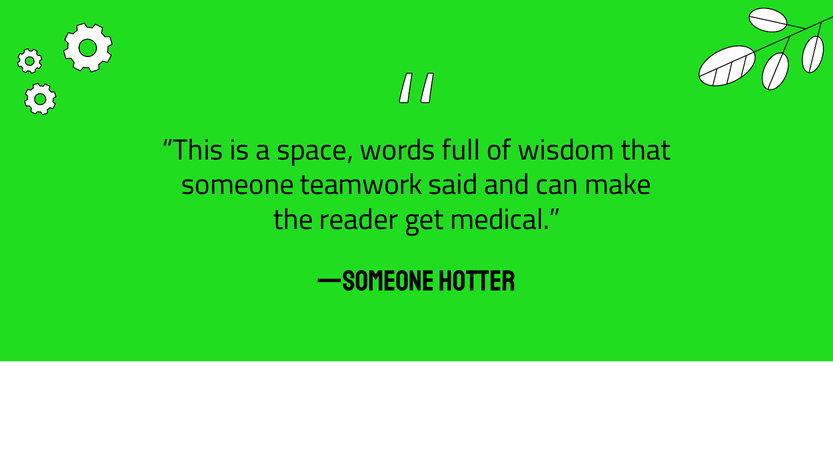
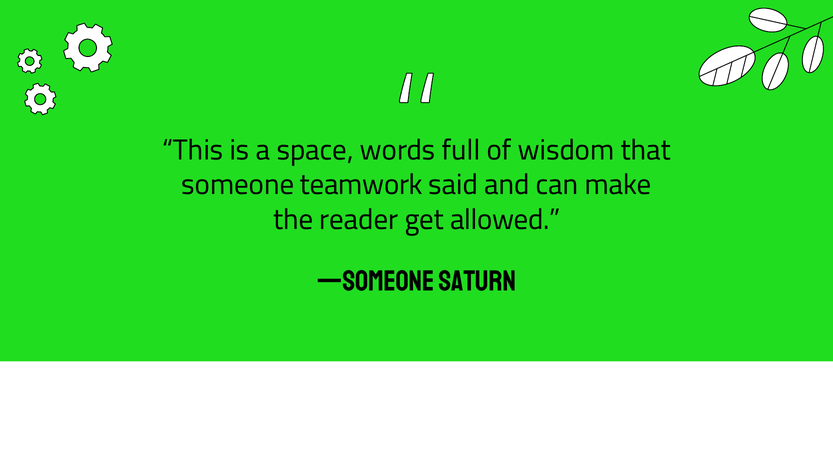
medical: medical -> allowed
HOTTER: HOTTER -> SATURN
